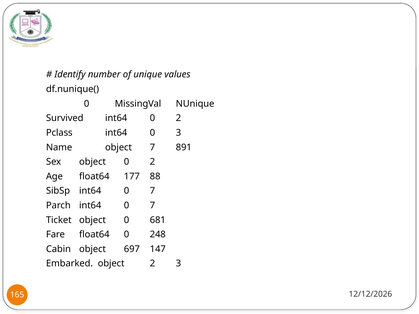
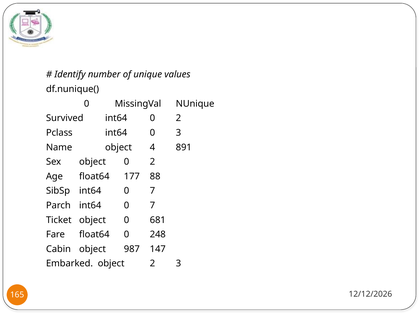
object 7: 7 -> 4
697: 697 -> 987
